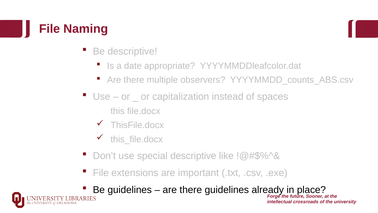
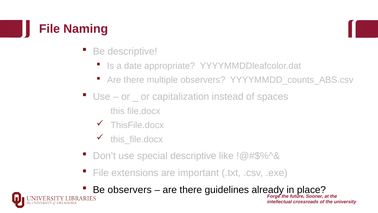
Be guidelines: guidelines -> observers
